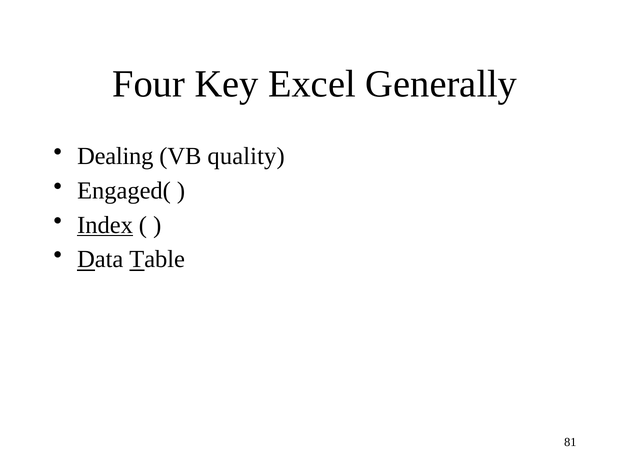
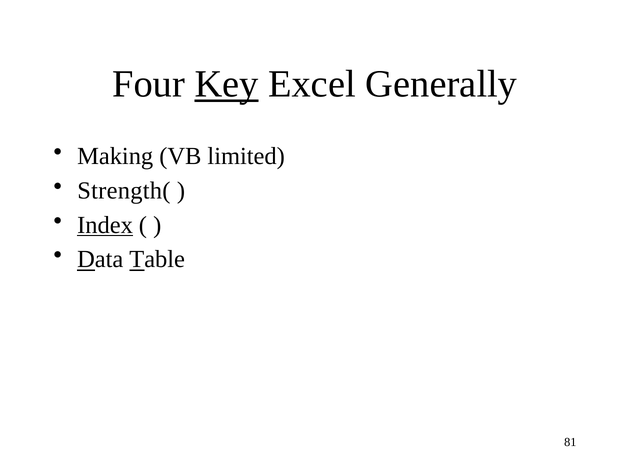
Key underline: none -> present
Dealing: Dealing -> Making
quality: quality -> limited
Engaged(: Engaged( -> Strength(
